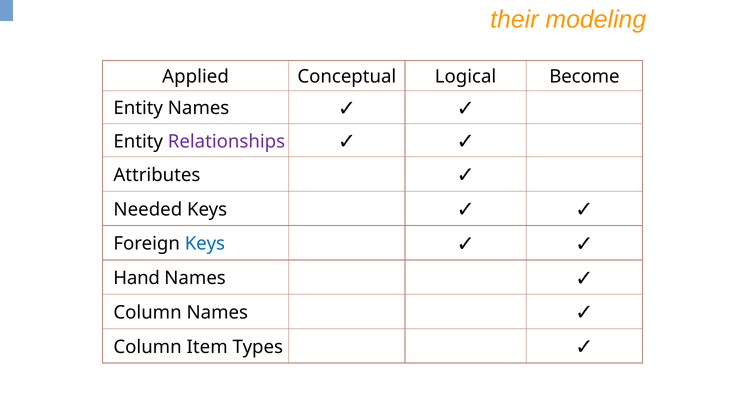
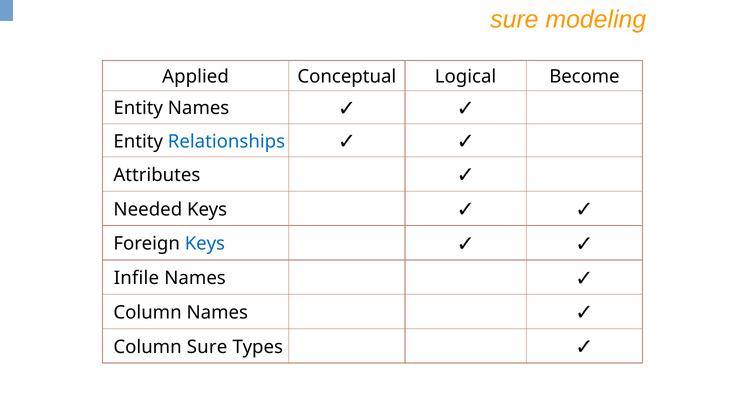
their at (514, 19): their -> sure
Relationships colour: purple -> blue
Hand: Hand -> Infile
Column Item: Item -> Sure
